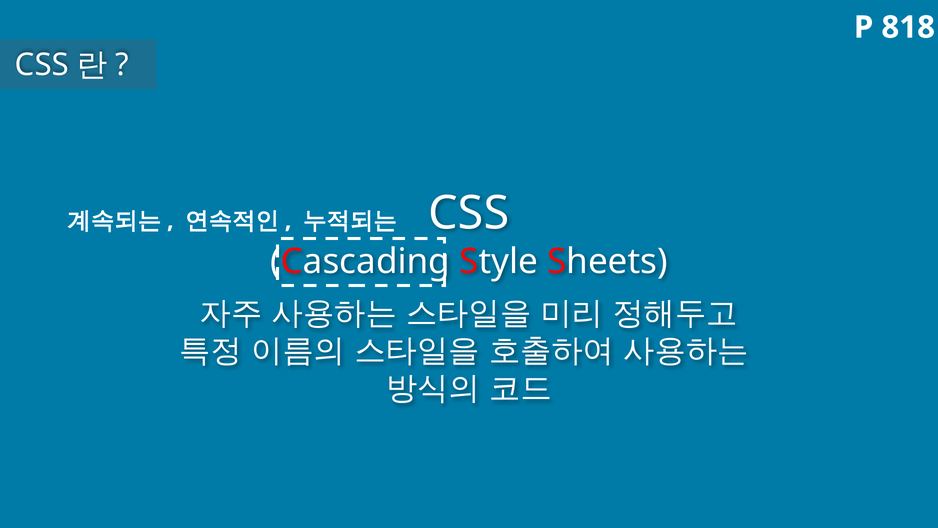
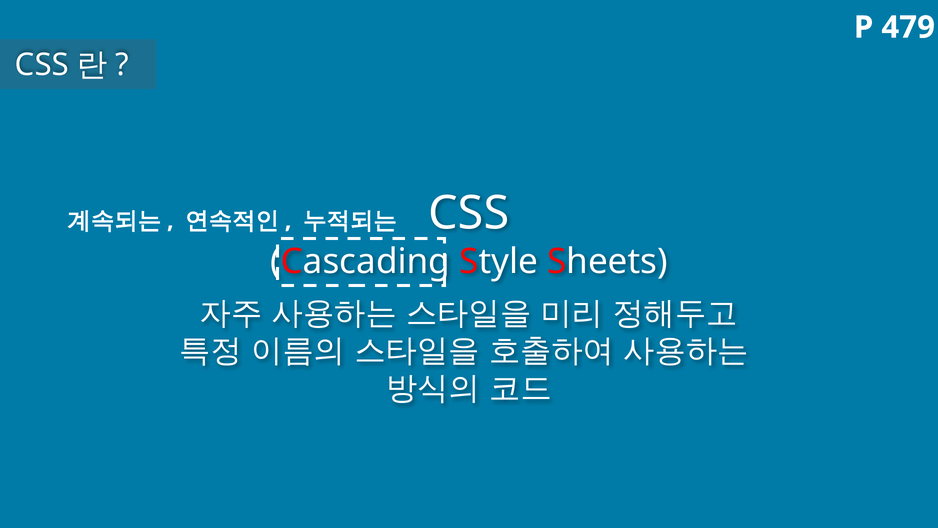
818: 818 -> 479
